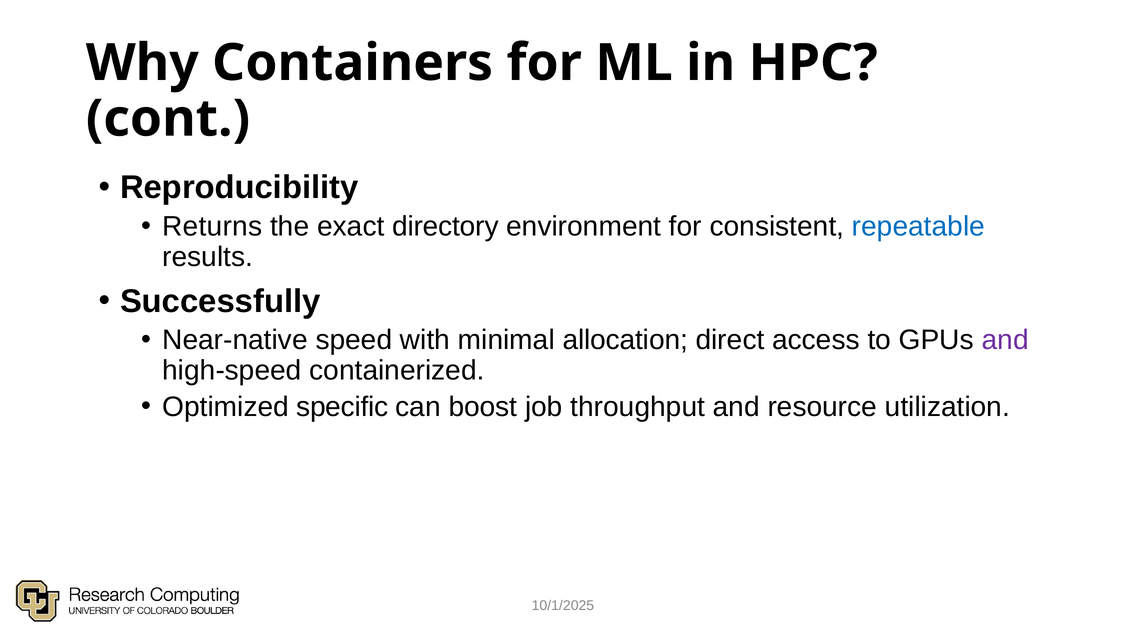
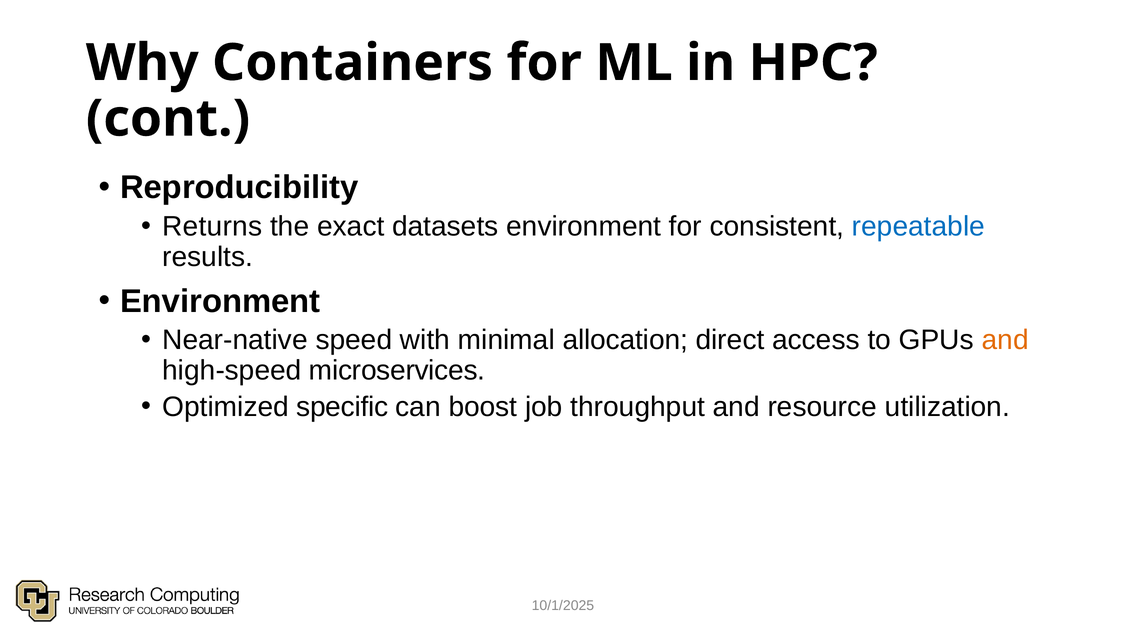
directory: directory -> datasets
Successfully at (220, 302): Successfully -> Environment
and at (1005, 340) colour: purple -> orange
containerized: containerized -> microservices
